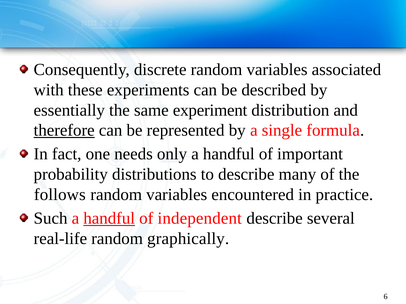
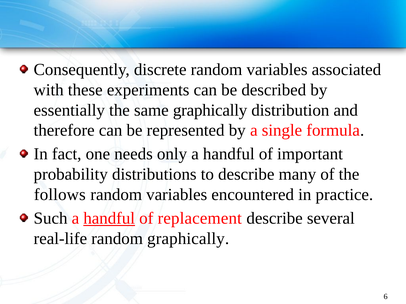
same experiment: experiment -> graphically
therefore underline: present -> none
independent: independent -> replacement
